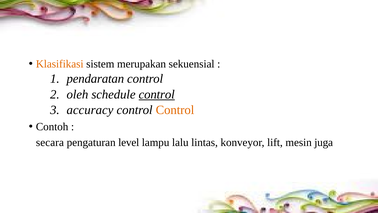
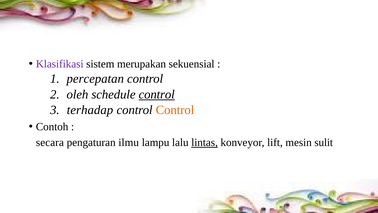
Klasifikasi colour: orange -> purple
pendaratan: pendaratan -> percepatan
accuracy: accuracy -> terhadap
level: level -> ilmu
lintas underline: none -> present
juga: juga -> sulit
